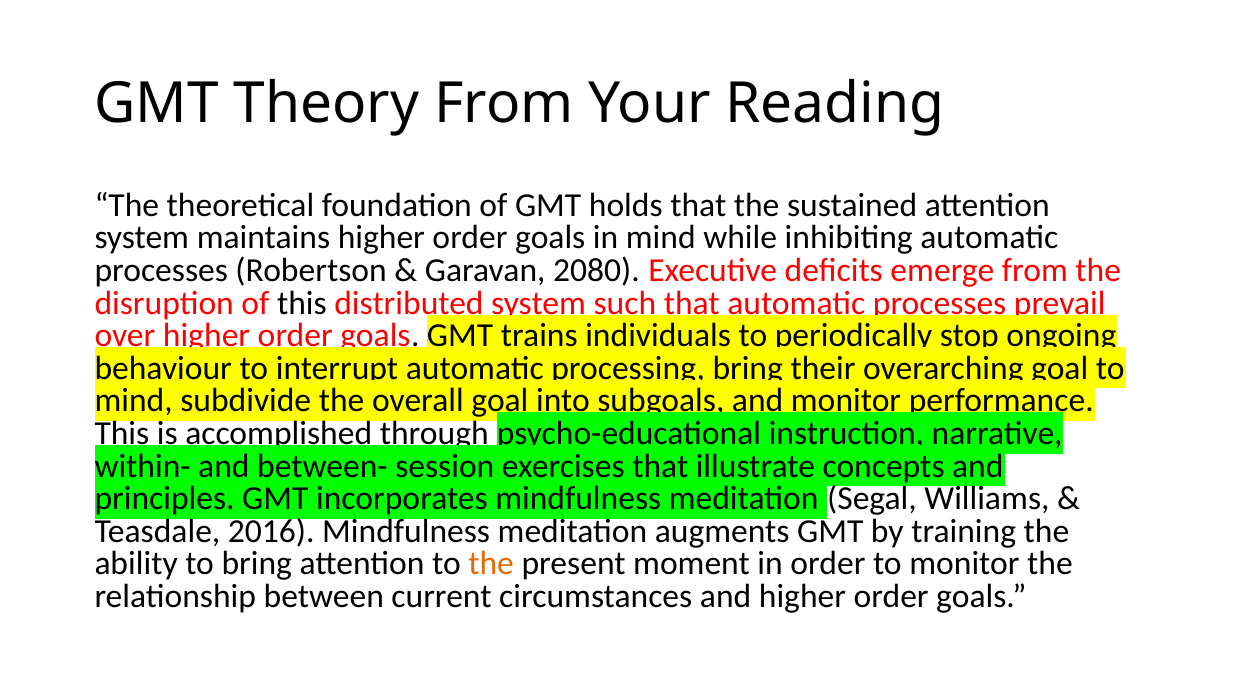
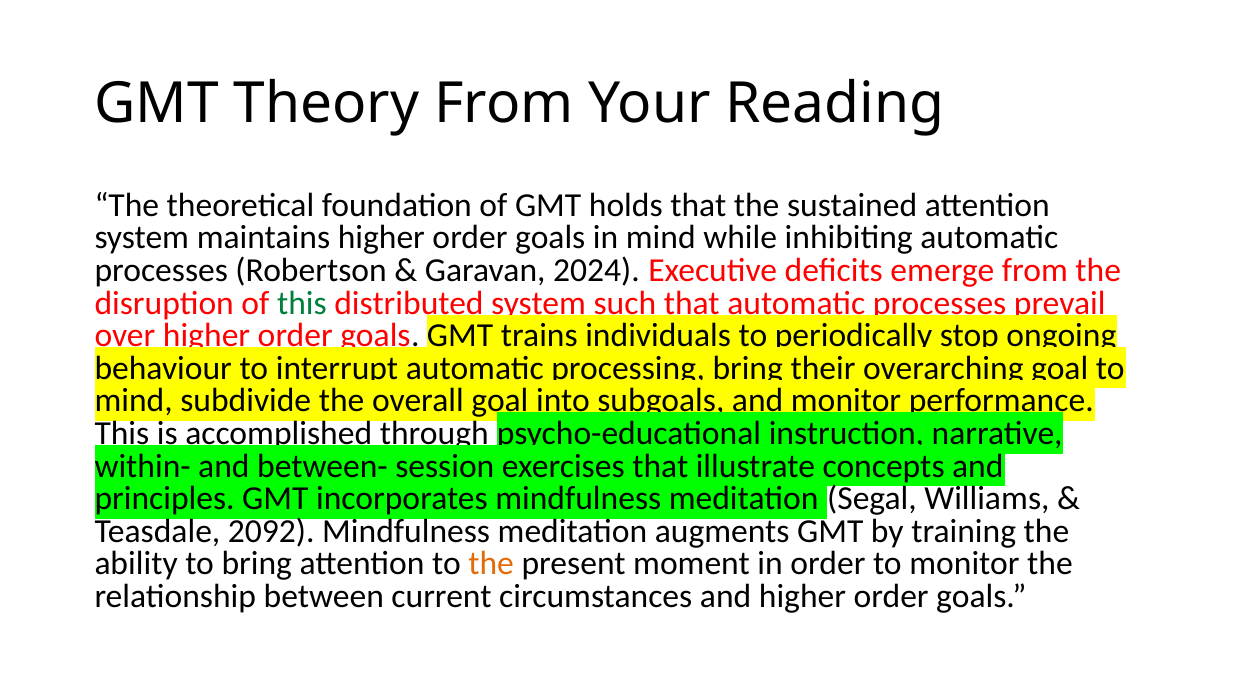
2080: 2080 -> 2024
this at (302, 303) colour: black -> green
2016: 2016 -> 2092
